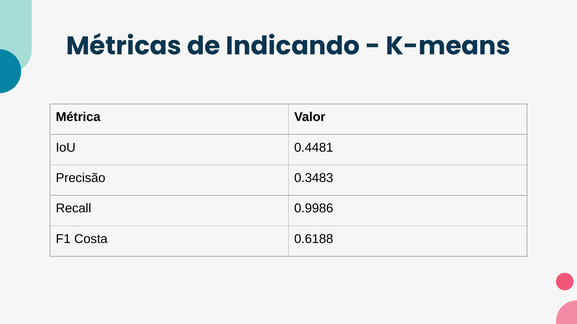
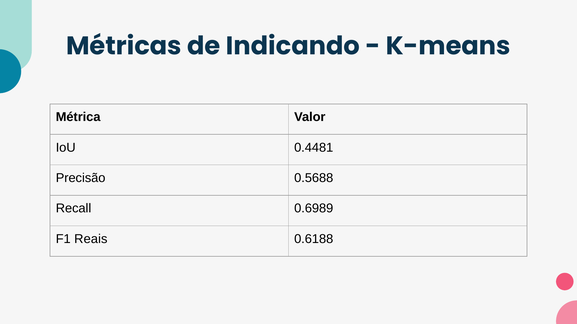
0.3483: 0.3483 -> 0.5688
0.9986: 0.9986 -> 0.6989
Costa: Costa -> Reais
